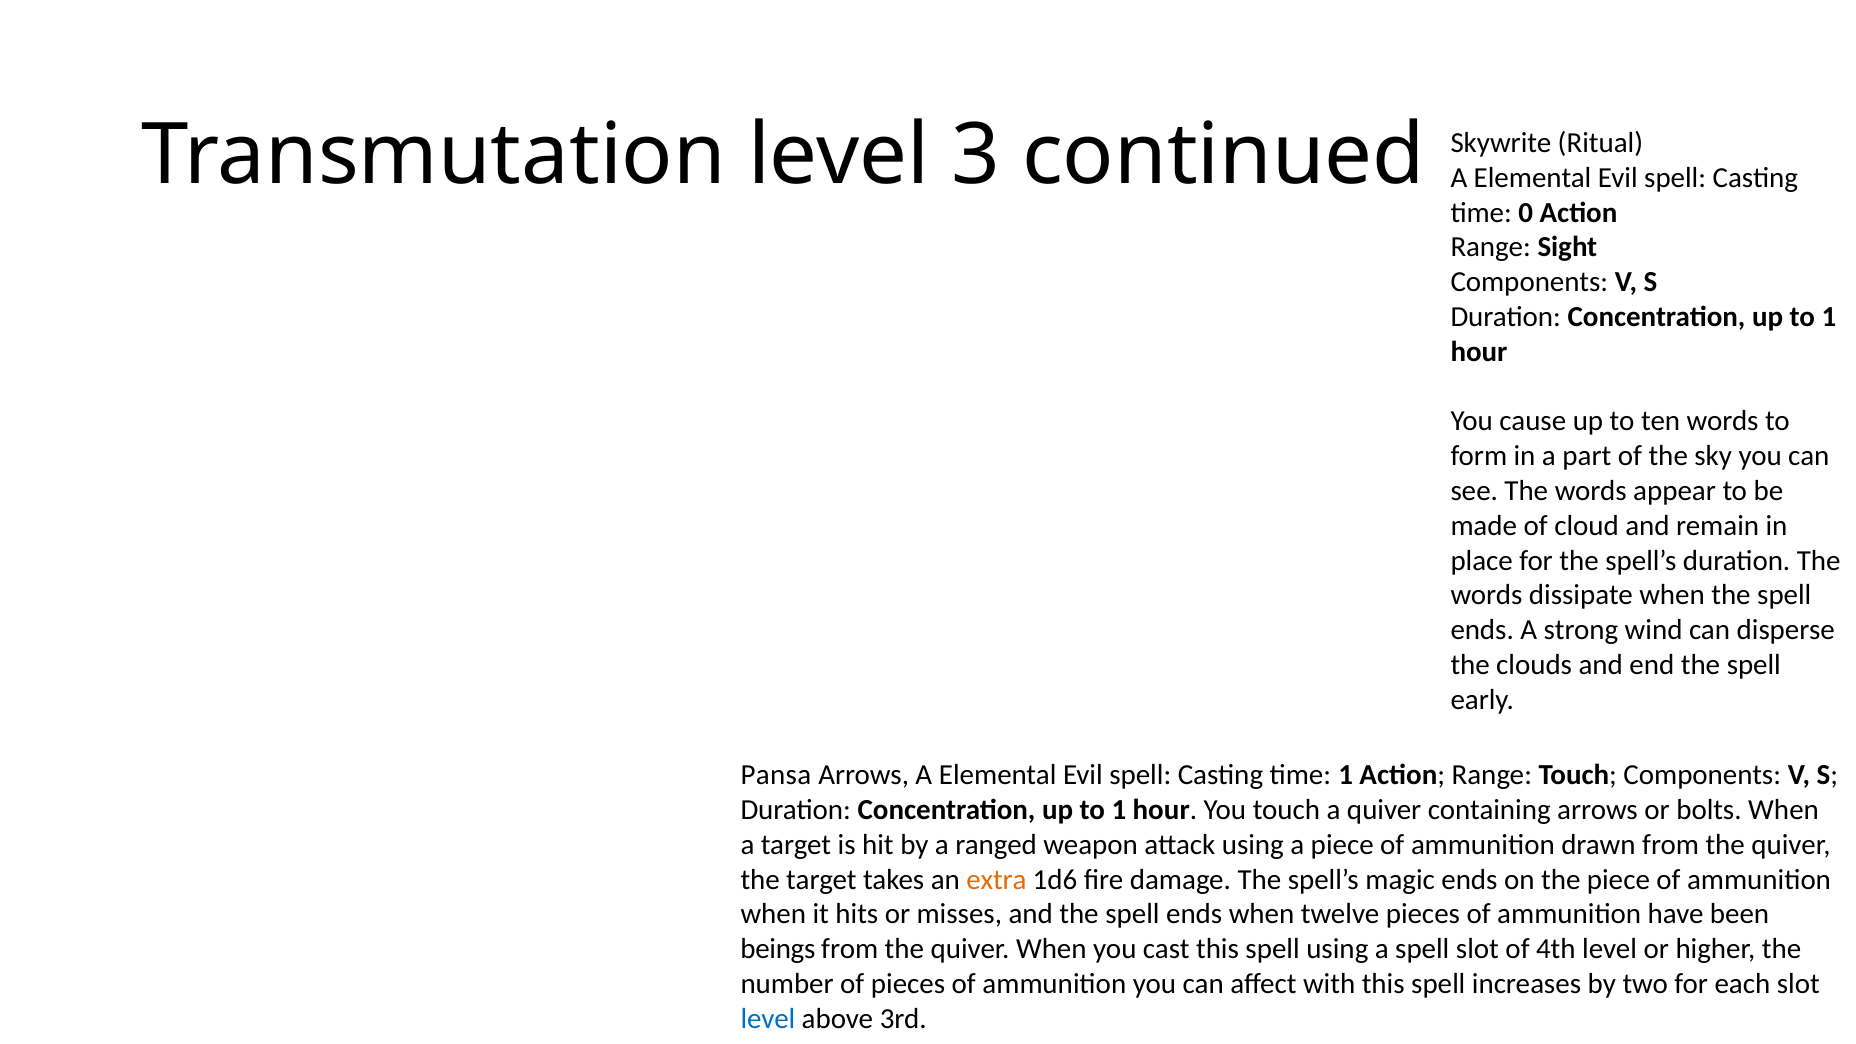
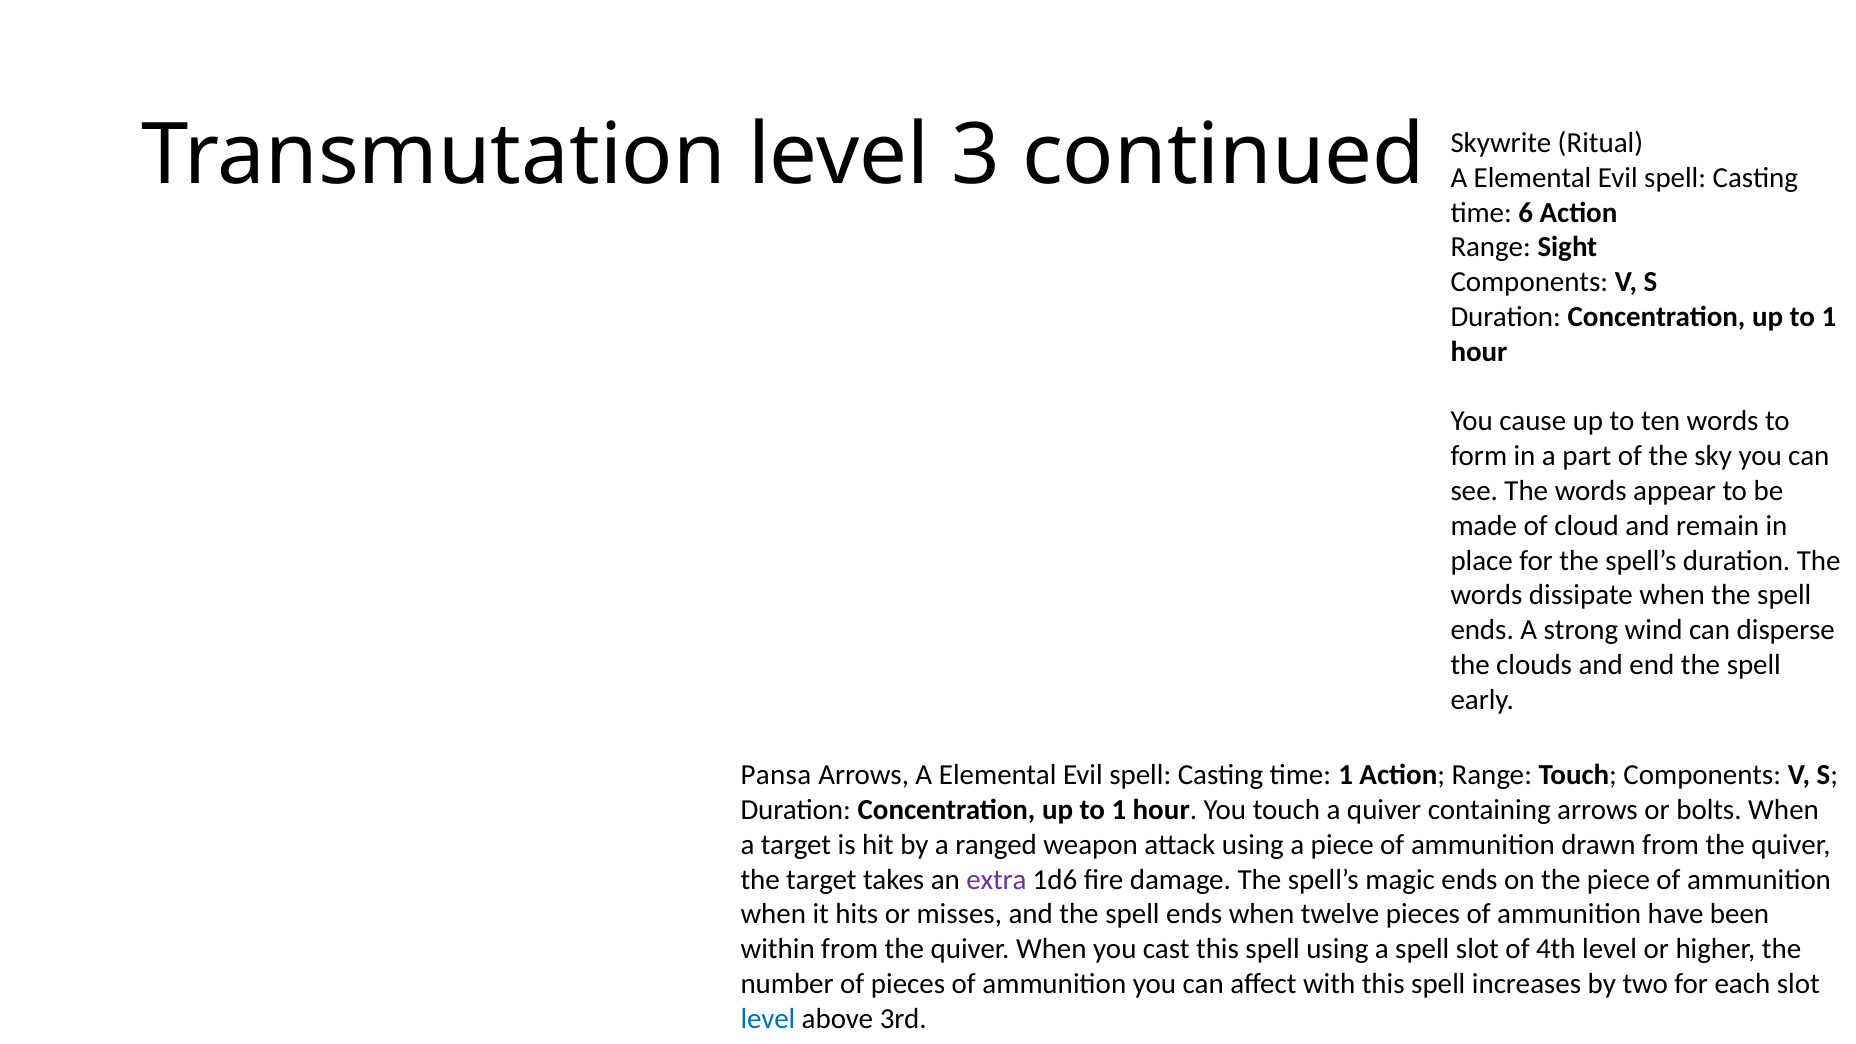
0: 0 -> 6
extra colour: orange -> purple
beings: beings -> within
